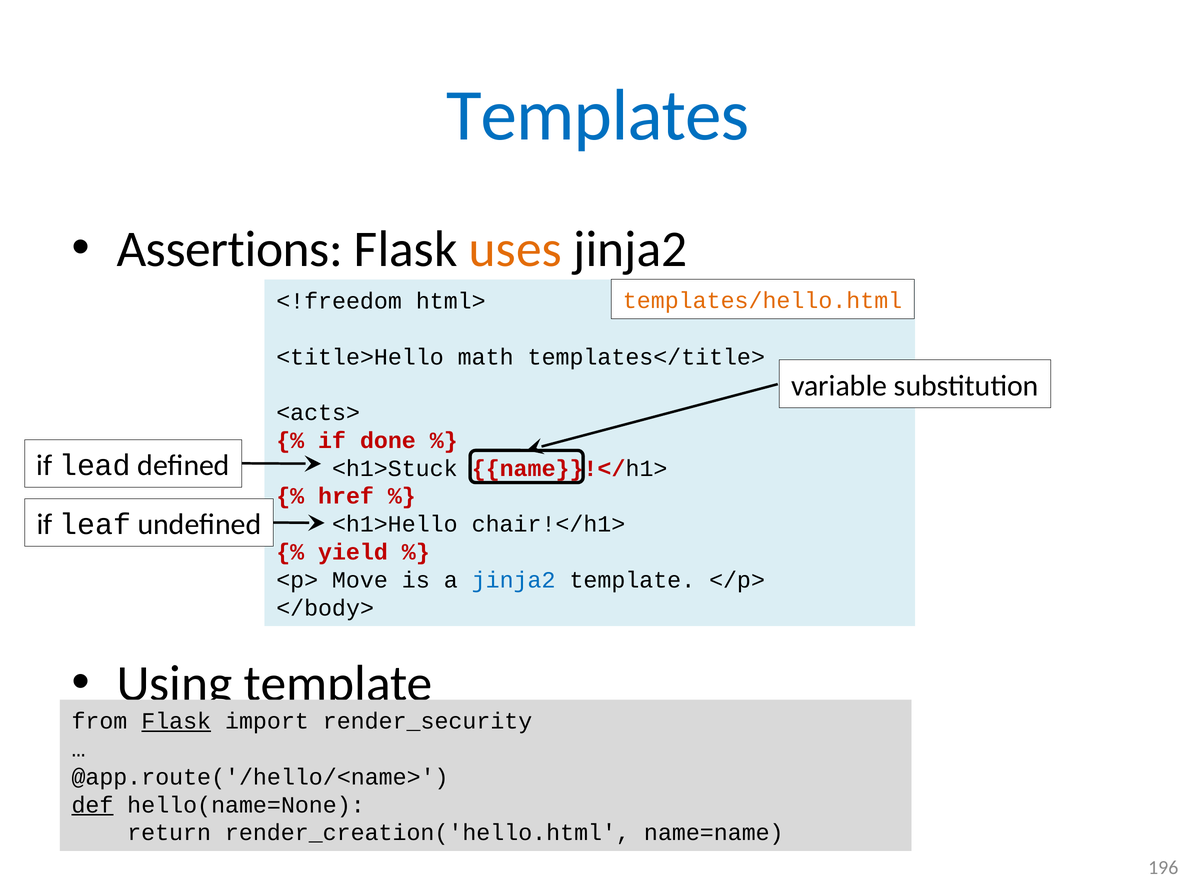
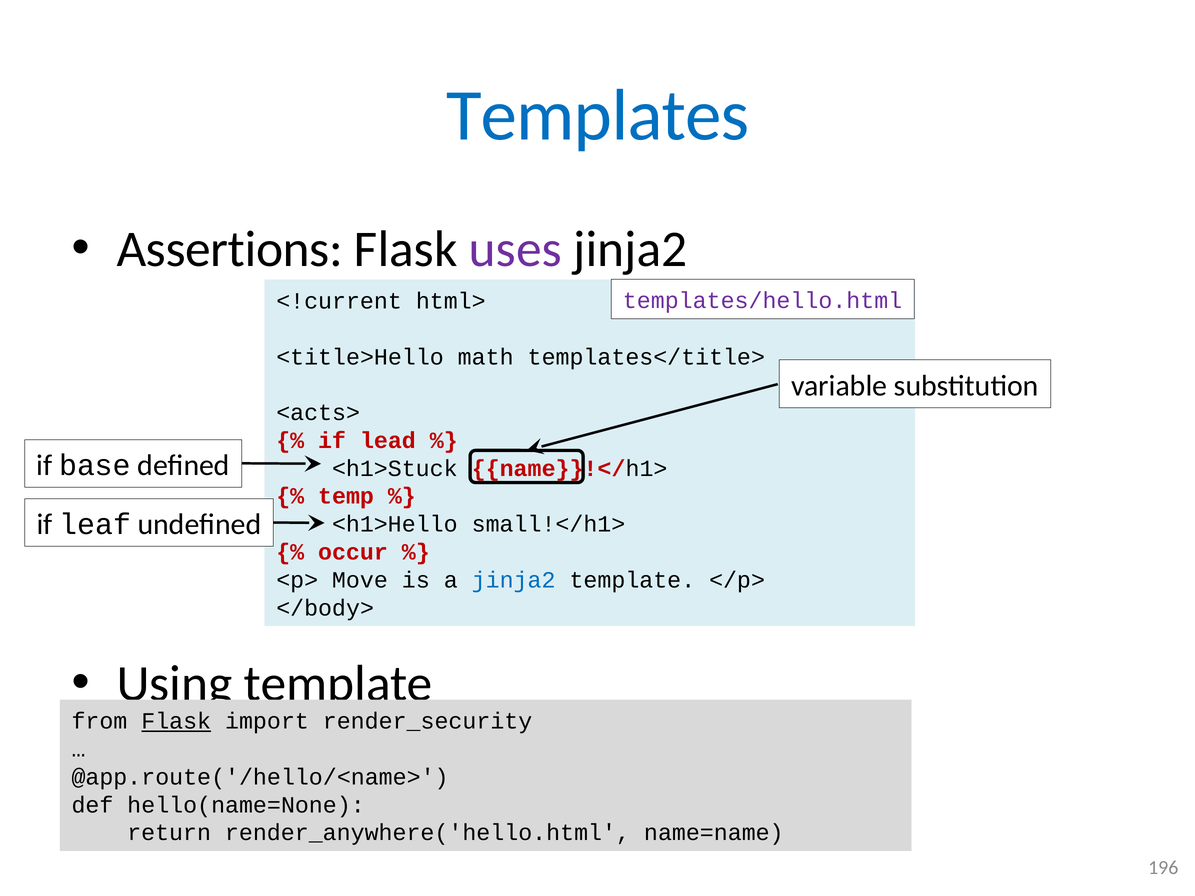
uses colour: orange -> purple
templates/hello.html colour: orange -> purple
<!freedom: <!freedom -> <!current
done: done -> lead
lead: lead -> base
href: href -> temp
chair!</h1>: chair!</h1> -> small!</h1>
yield: yield -> occur
def underline: present -> none
render_creation('hello.html: render_creation('hello.html -> render_anywhere('hello.html
